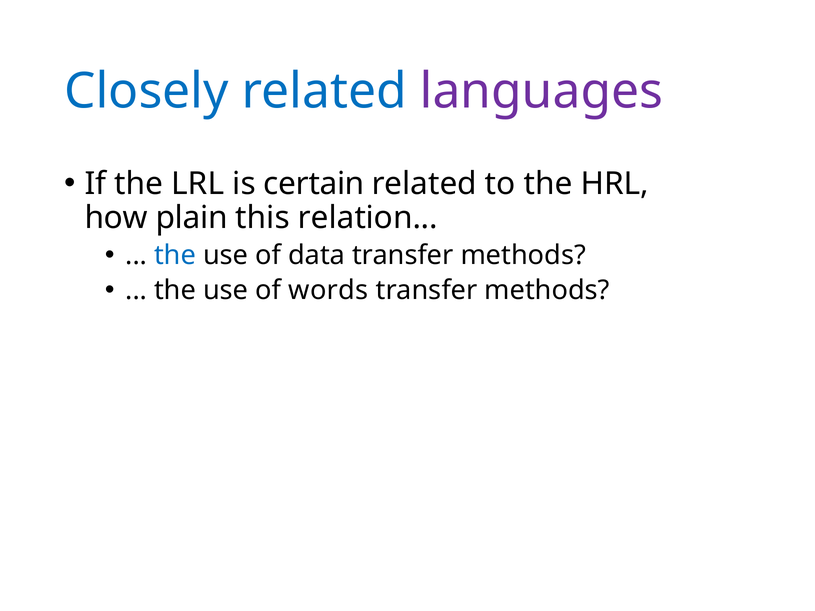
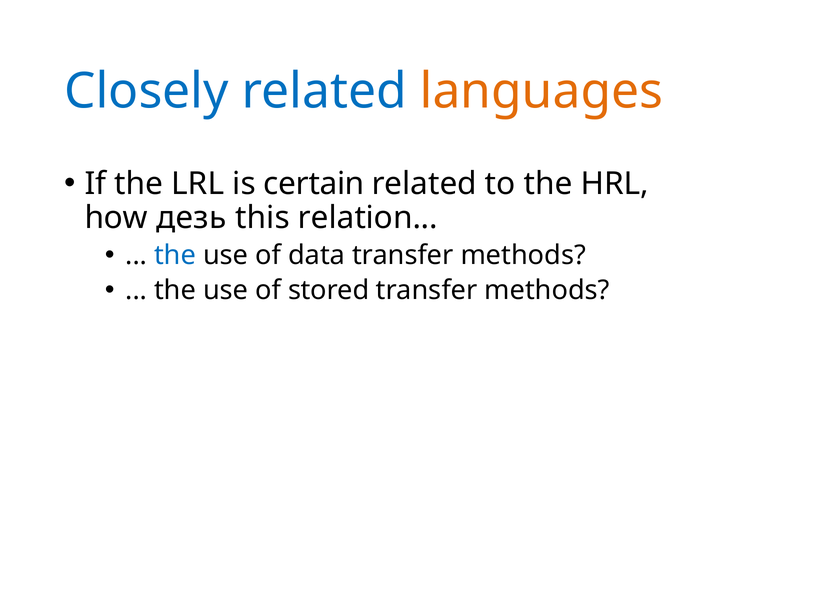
languages colour: purple -> orange
plain: plain -> дезь
words: words -> stored
